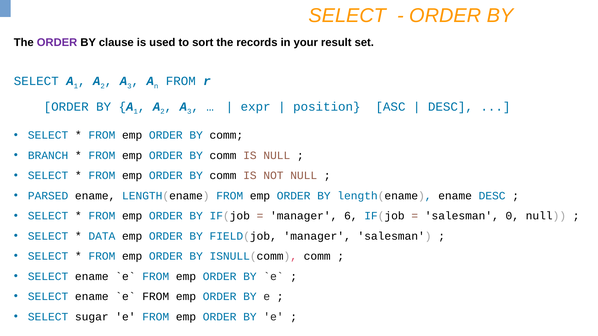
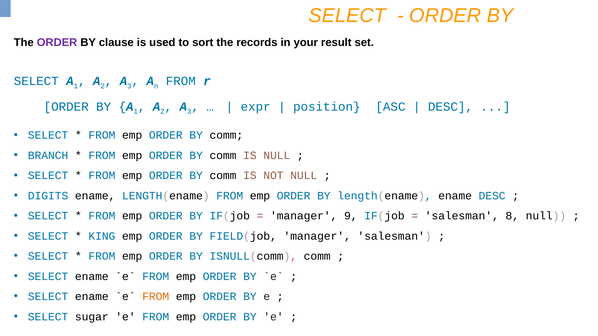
PARSED: PARSED -> DIGITS
6: 6 -> 9
0: 0 -> 8
DATA: DATA -> KING
FROM at (156, 297) colour: black -> orange
